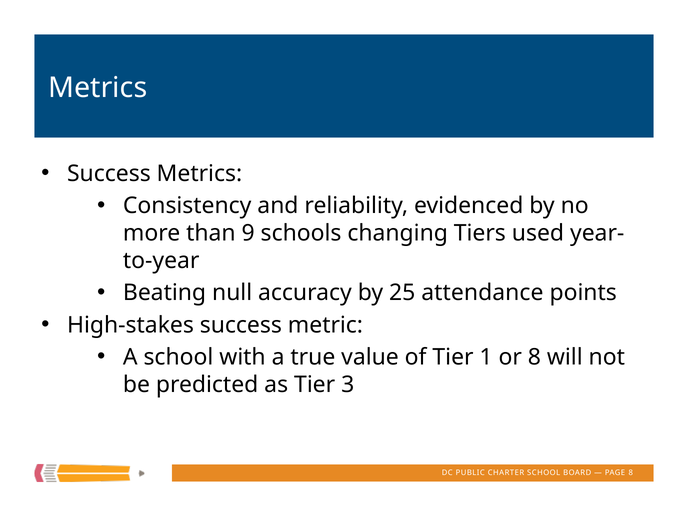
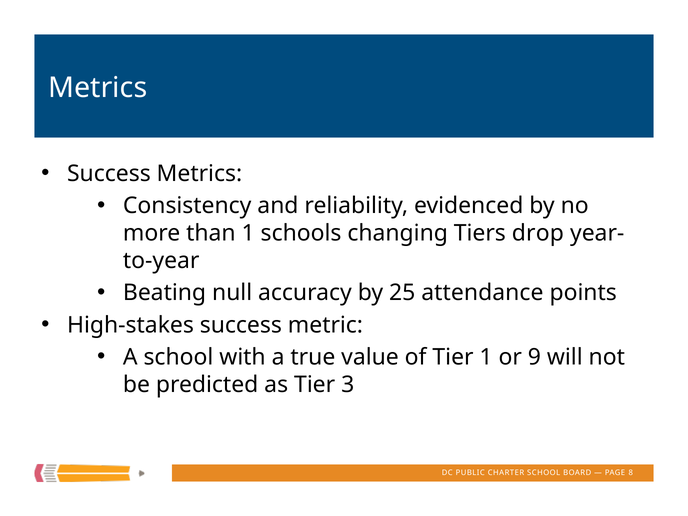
than 9: 9 -> 1
used: used -> drop
or 8: 8 -> 9
